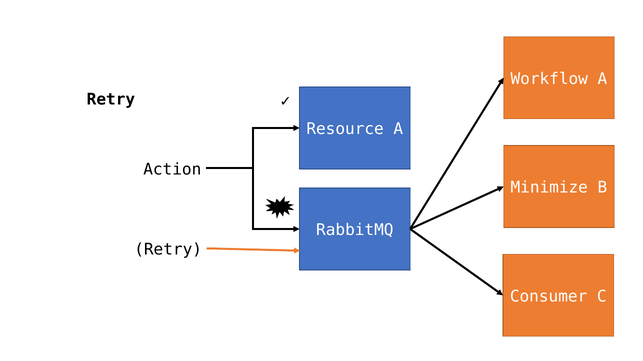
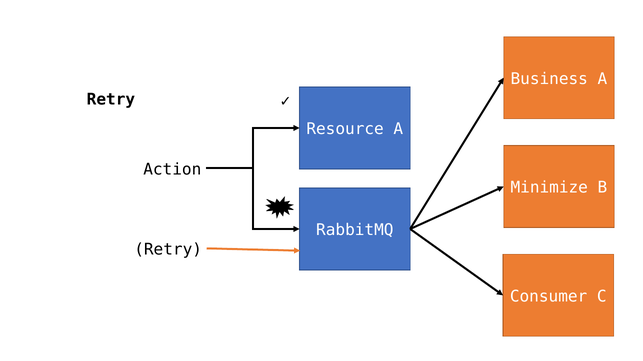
Workflow: Workflow -> Business
